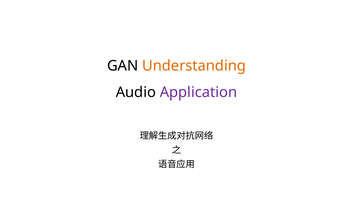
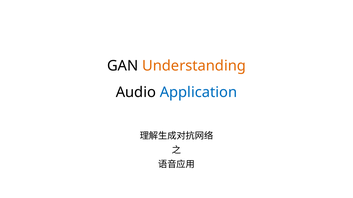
Application colour: purple -> blue
